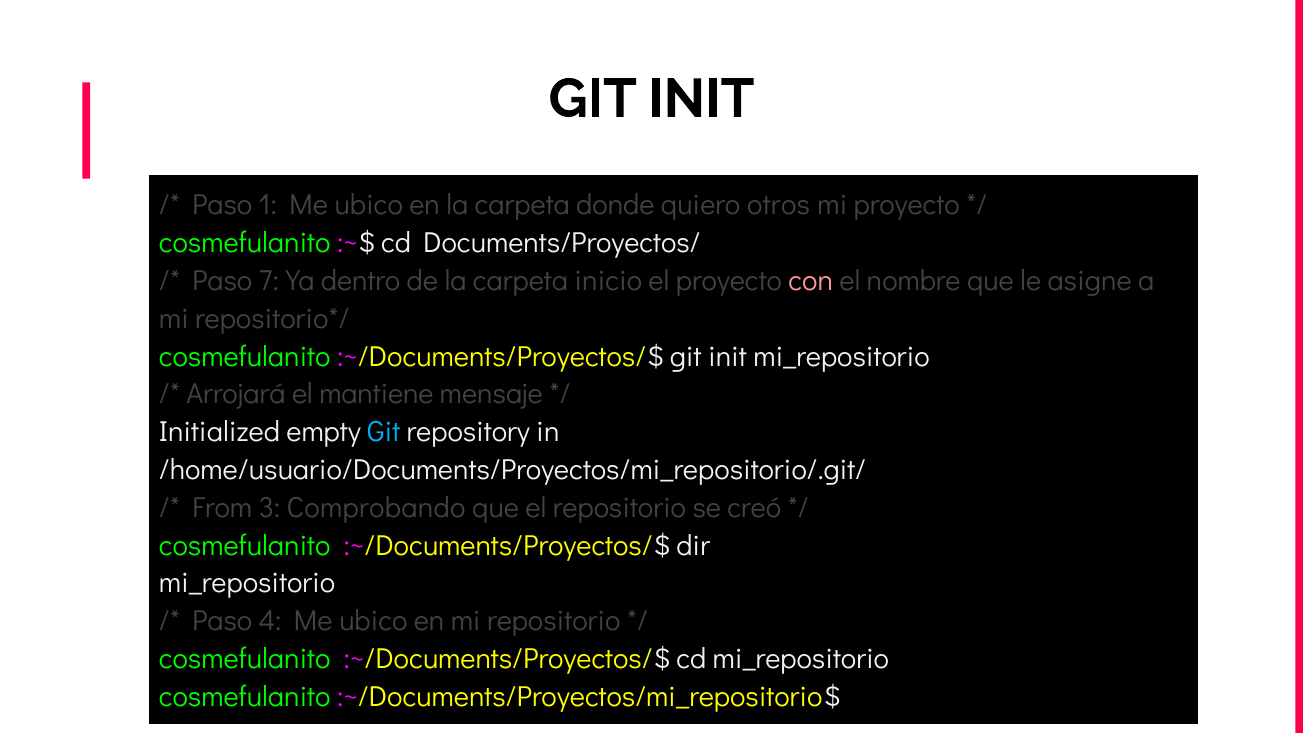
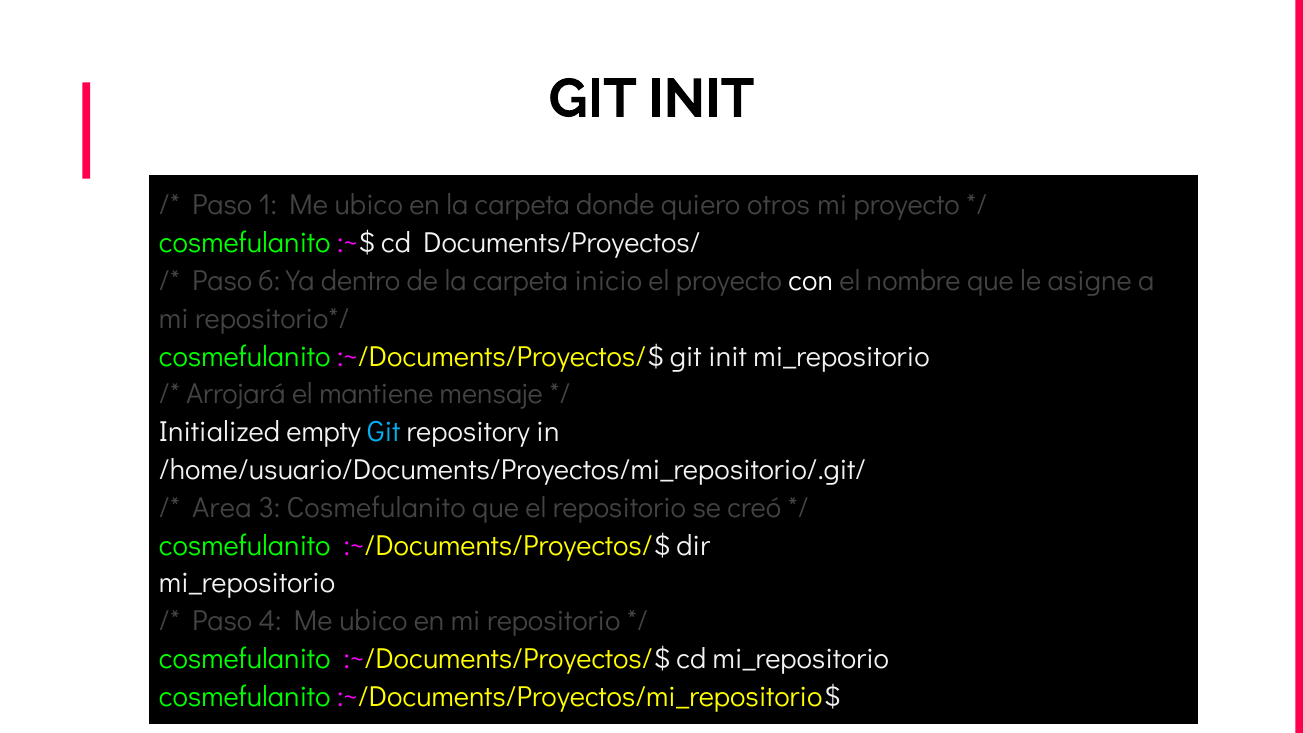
7: 7 -> 6
con colour: pink -> white
From: From -> Area
3 Comprobando: Comprobando -> Cosmefulanito
